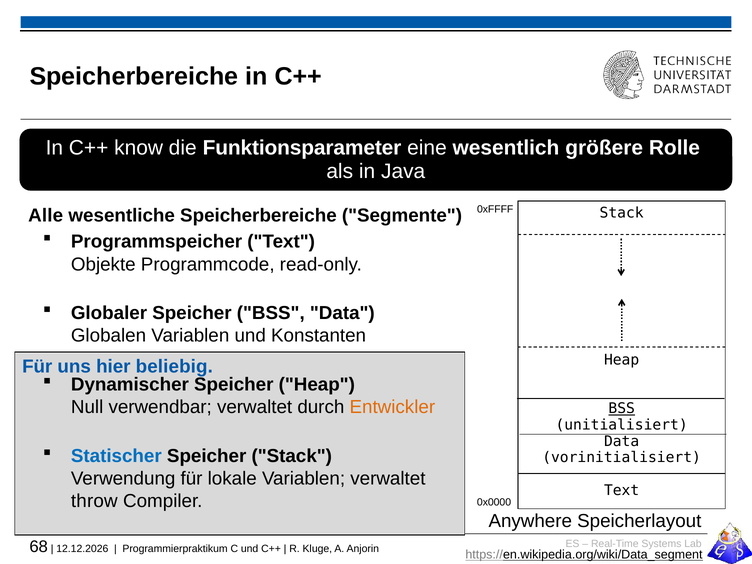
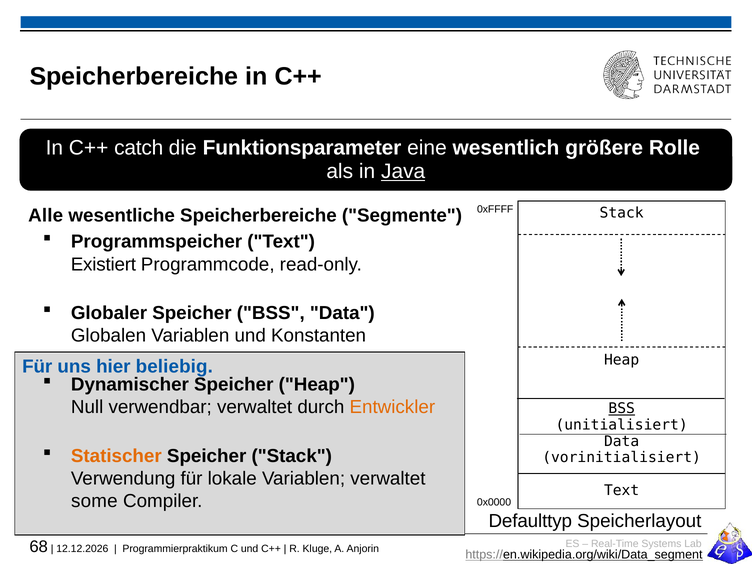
know: know -> catch
Java underline: none -> present
Objekte: Objekte -> Existiert
Statischer colour: blue -> orange
throw: throw -> some
Anywhere: Anywhere -> Defaulttyp
